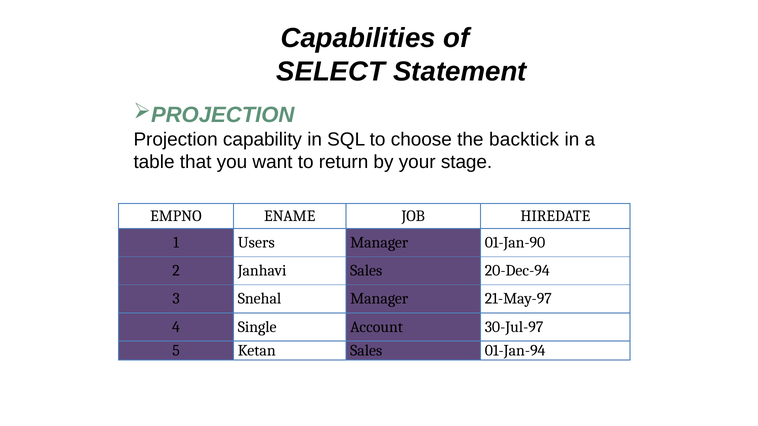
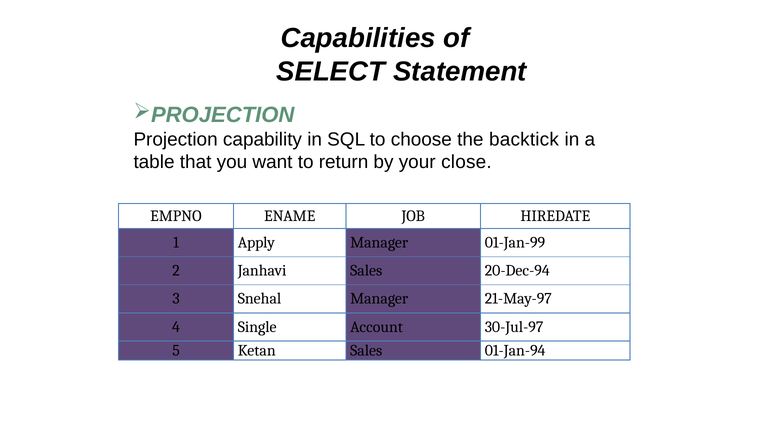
stage: stage -> close
Users: Users -> Apply
01-Jan-90: 01-Jan-90 -> 01-Jan-99
